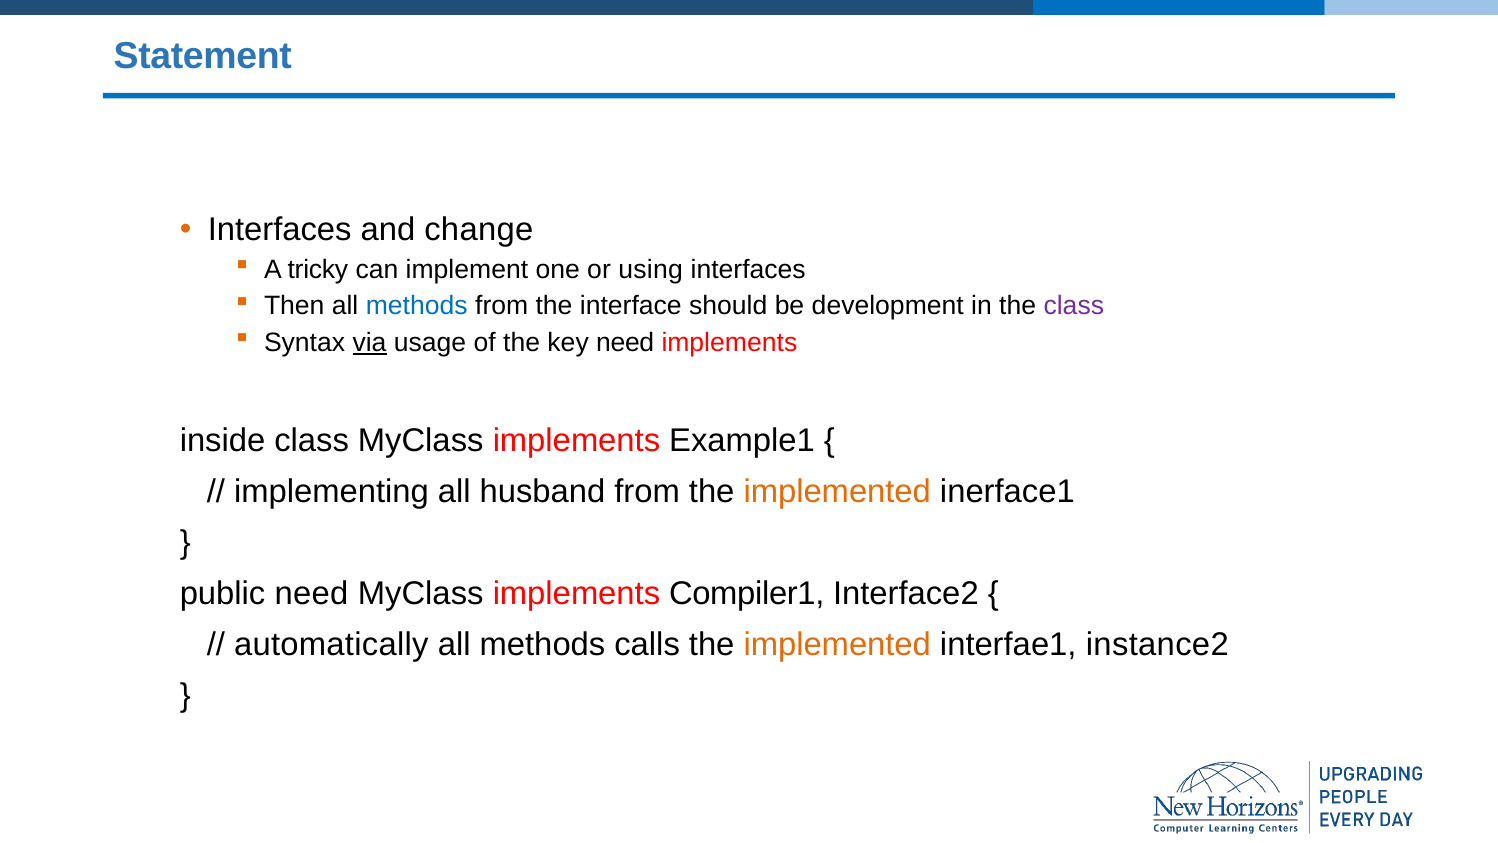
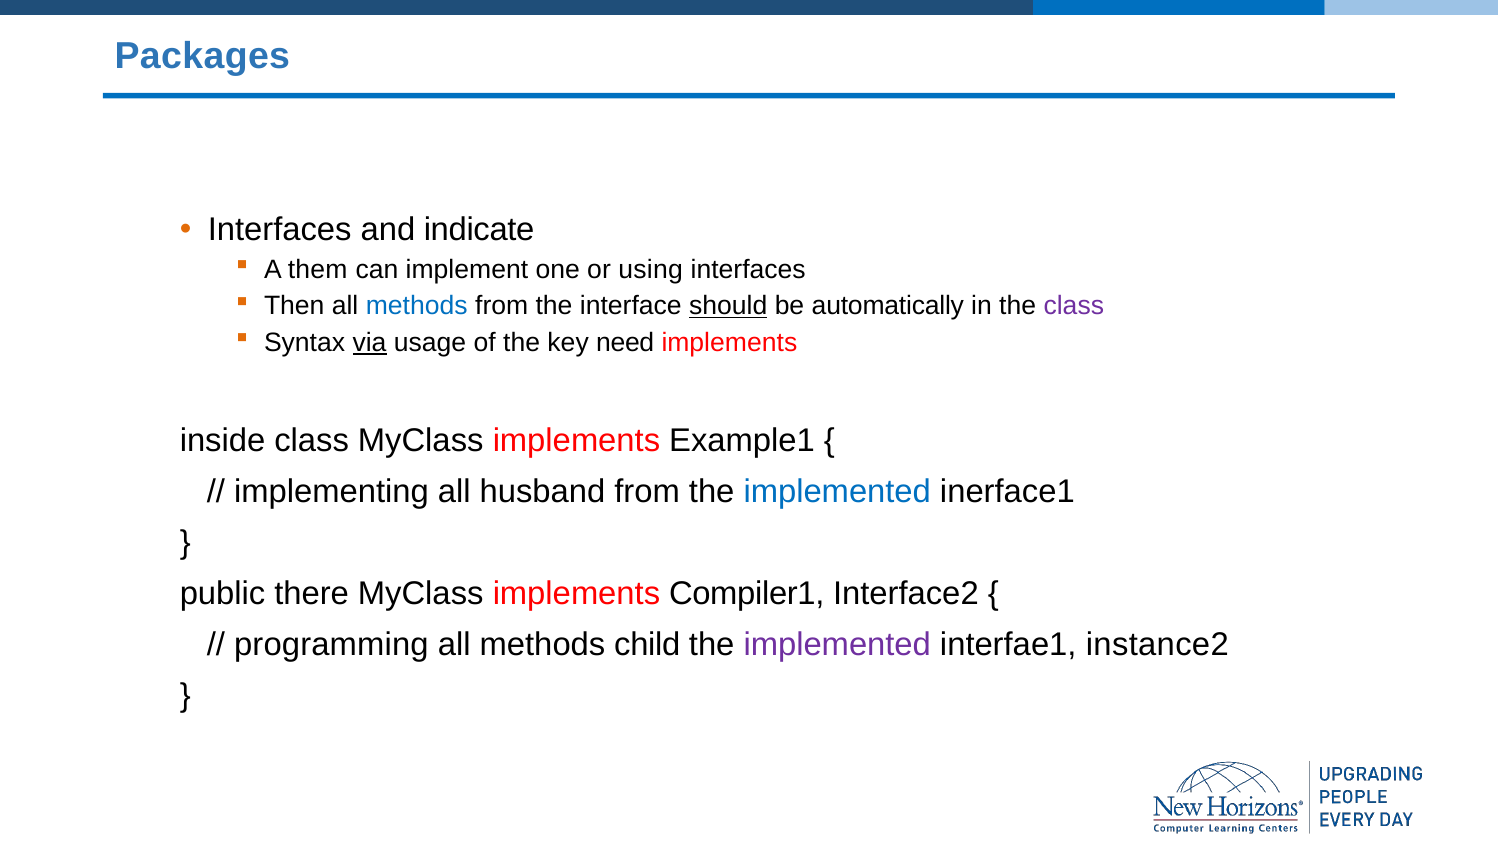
Statement: Statement -> Packages
change: change -> indicate
tricky: tricky -> them
should underline: none -> present
development: development -> automatically
implemented at (837, 492) colour: orange -> blue
public need: need -> there
automatically: automatically -> programming
calls: calls -> child
implemented at (837, 645) colour: orange -> purple
